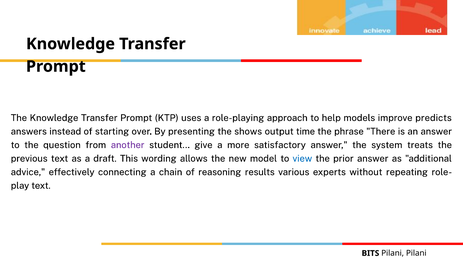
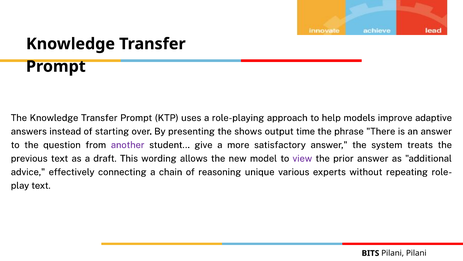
predicts: predicts -> adaptive
view colour: blue -> purple
results: results -> unique
